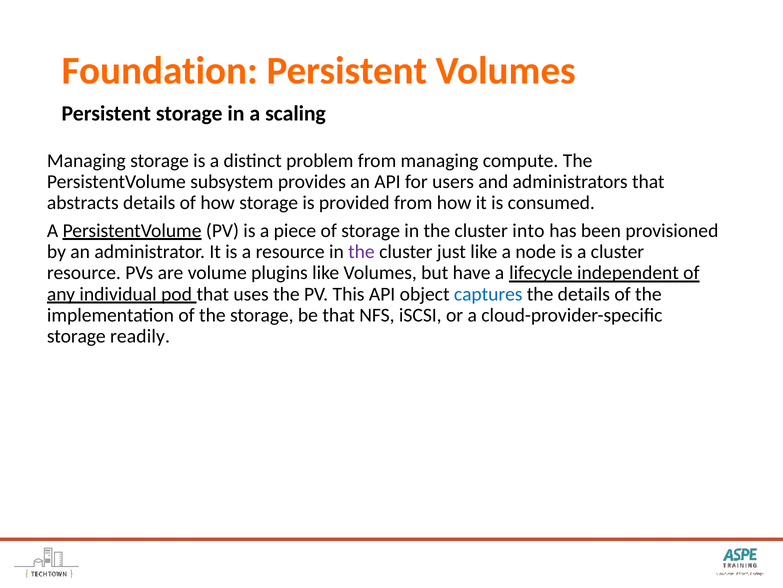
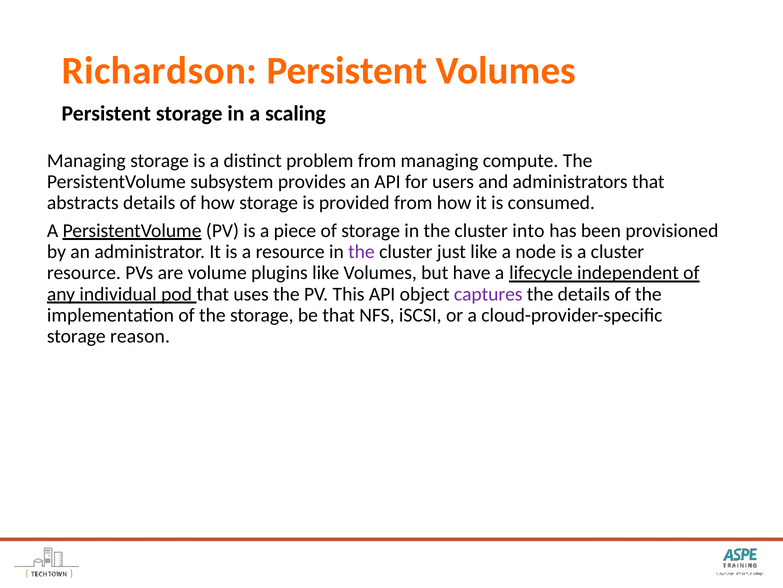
Foundation: Foundation -> Richardson
captures colour: blue -> purple
readily: readily -> reason
